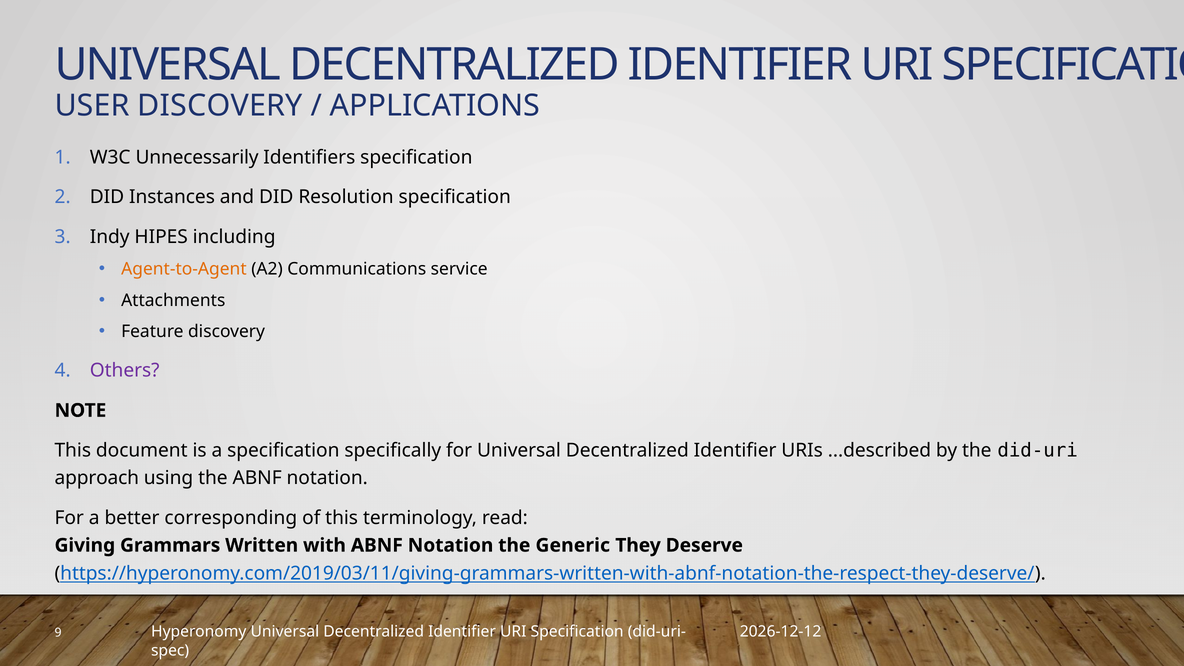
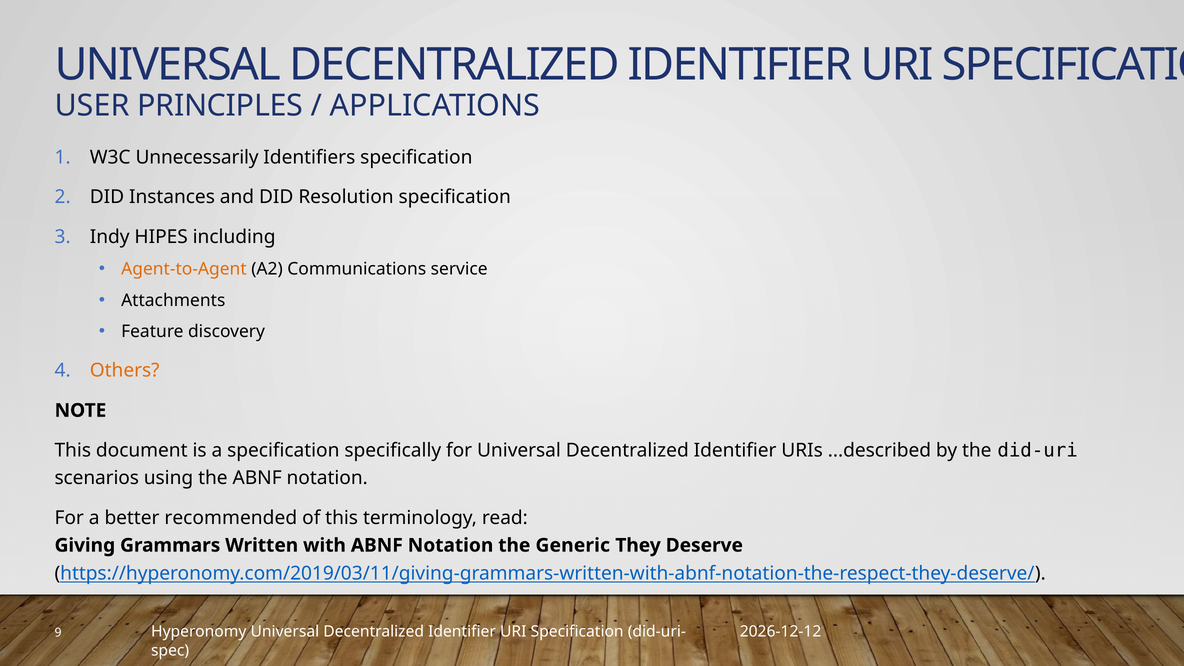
USER DISCOVERY: DISCOVERY -> PRINCIPLES
Others colour: purple -> orange
approach: approach -> scenarios
corresponding: corresponding -> recommended
